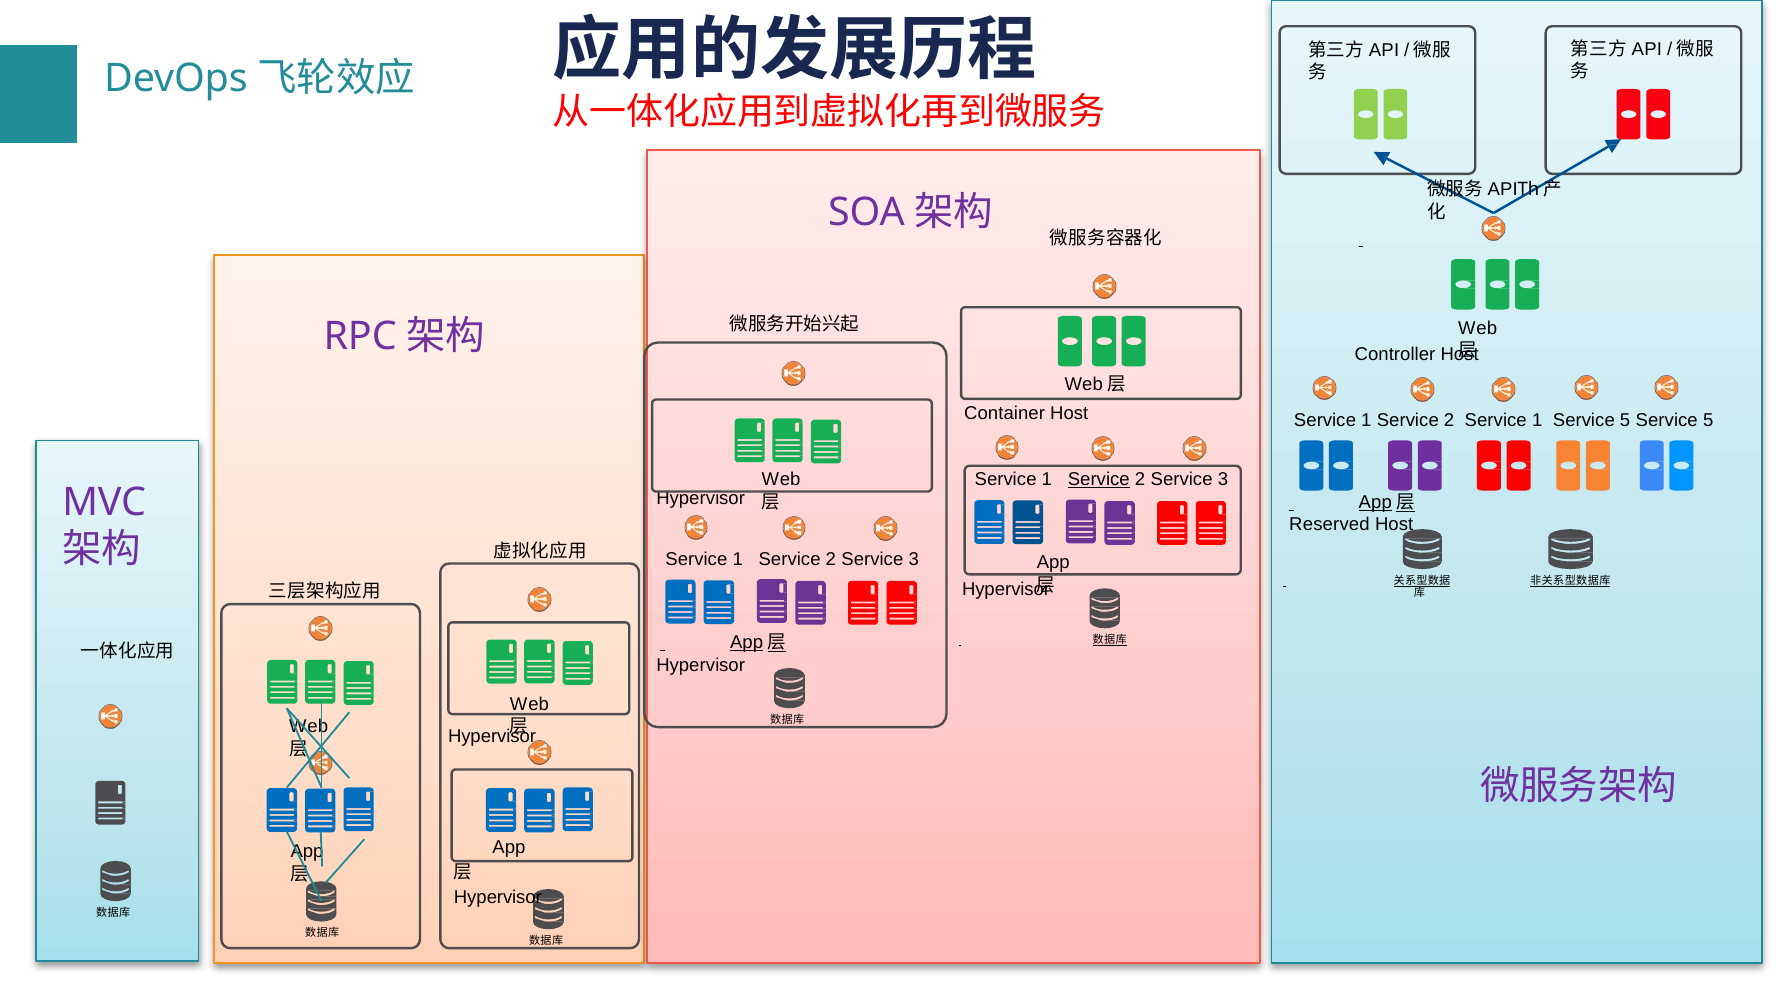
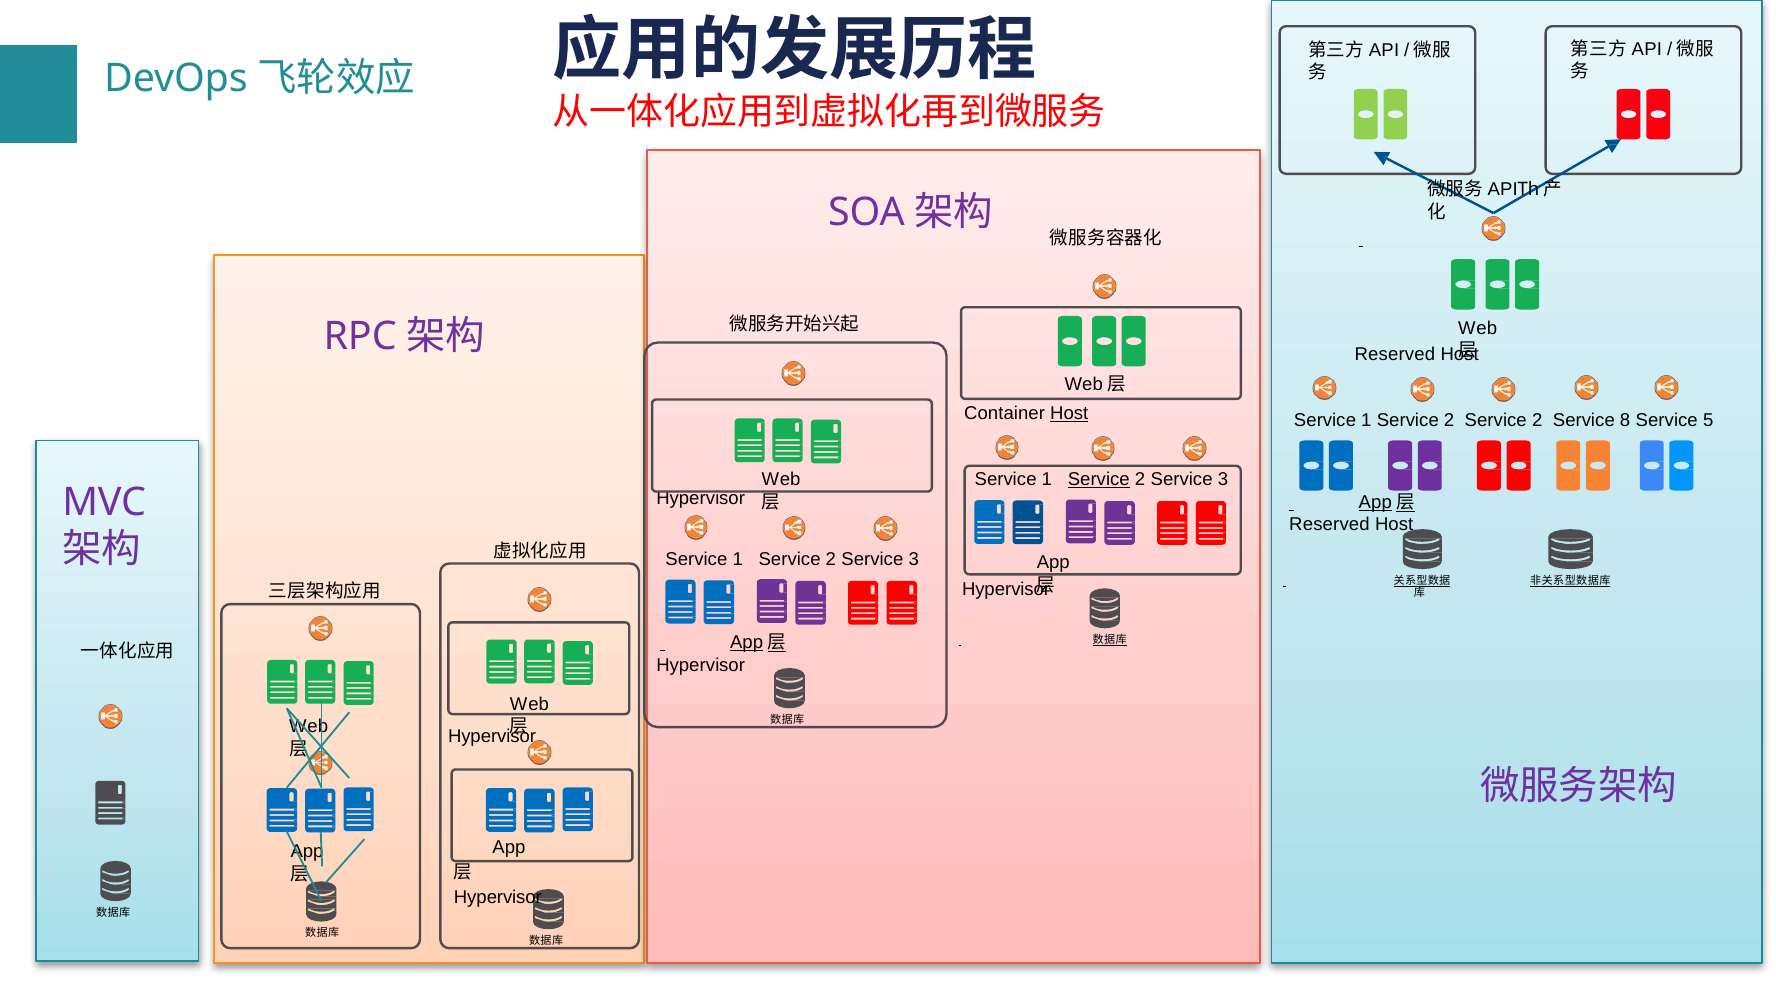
Controller at (1395, 354): Controller -> Reserved
Host at (1069, 413) underline: none -> present
2 Service 1: 1 -> 2
5 at (1625, 421): 5 -> 8
